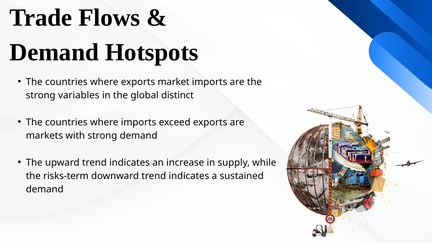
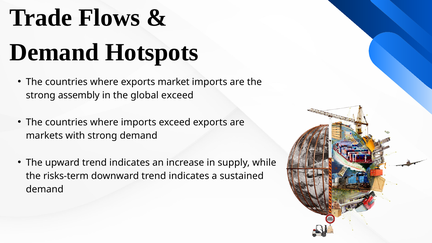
variables: variables -> assembly
global distinct: distinct -> exceed
